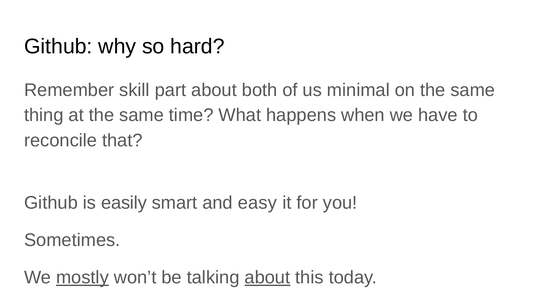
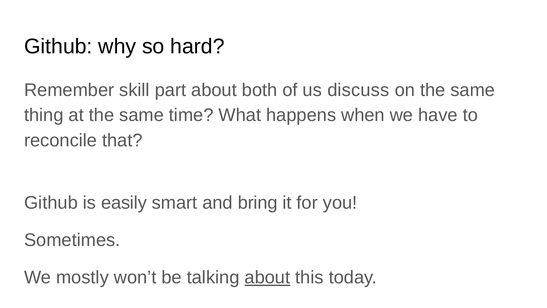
minimal: minimal -> discuss
easy: easy -> bring
mostly underline: present -> none
